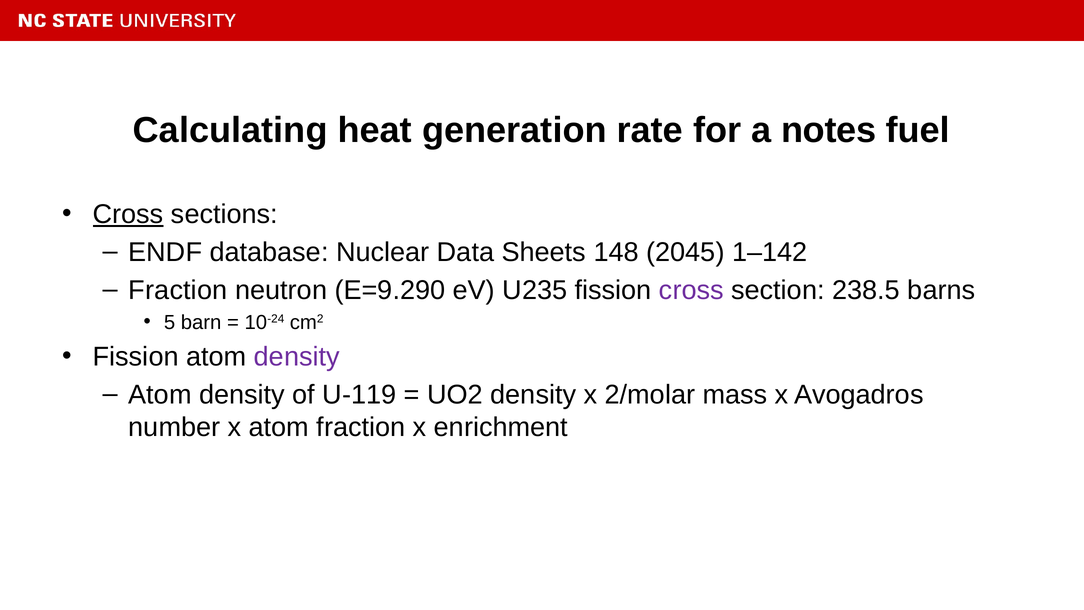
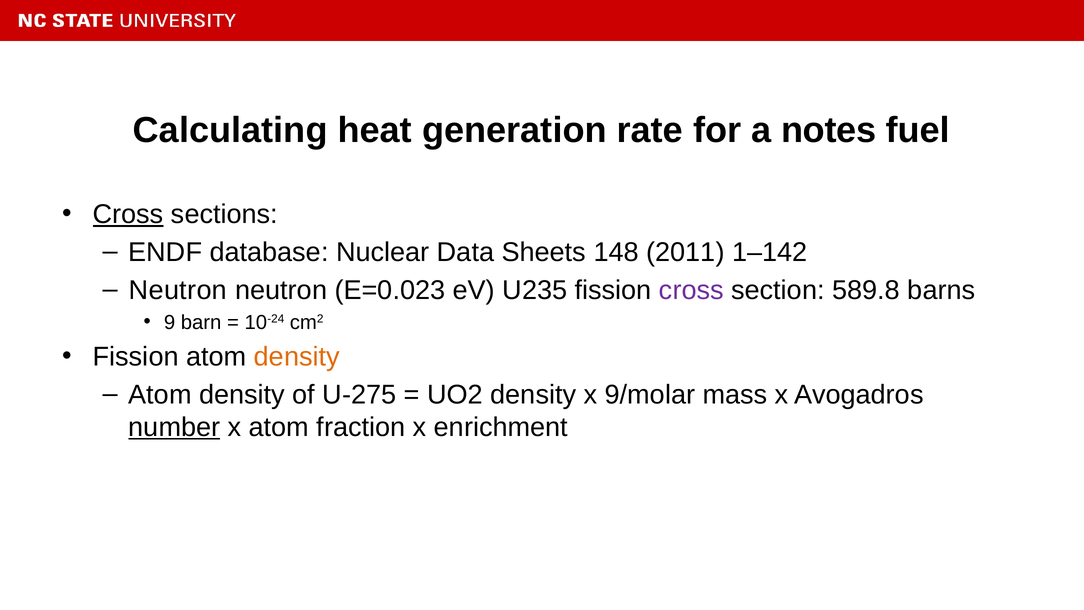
2045: 2045 -> 2011
Fraction at (178, 290): Fraction -> Neutron
E=9.290: E=9.290 -> E=0.023
238.5: 238.5 -> 589.8
5: 5 -> 9
density at (297, 357) colour: purple -> orange
U-119: U-119 -> U-275
2/molar: 2/molar -> 9/molar
number underline: none -> present
